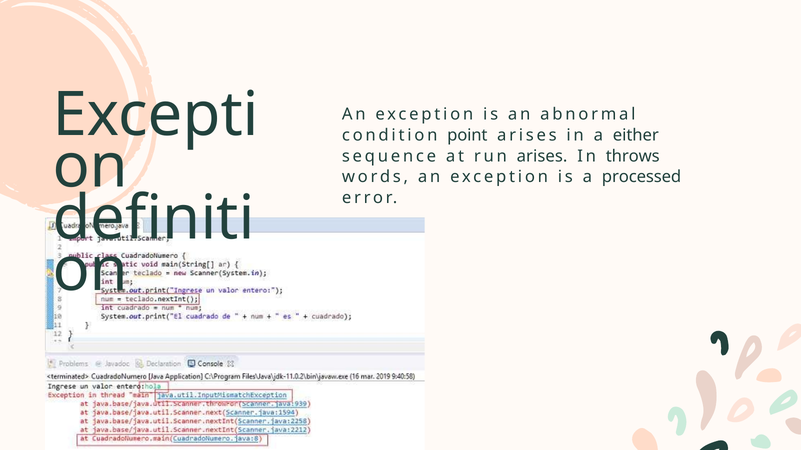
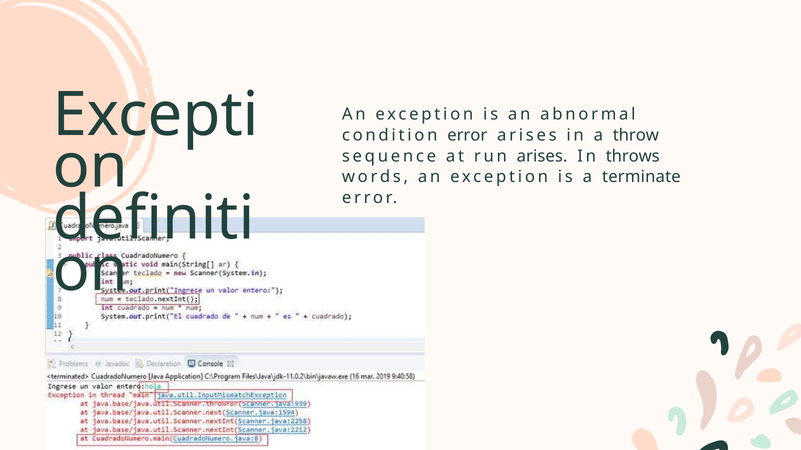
condition point: point -> error
either: either -> throw
processed: processed -> terminate
